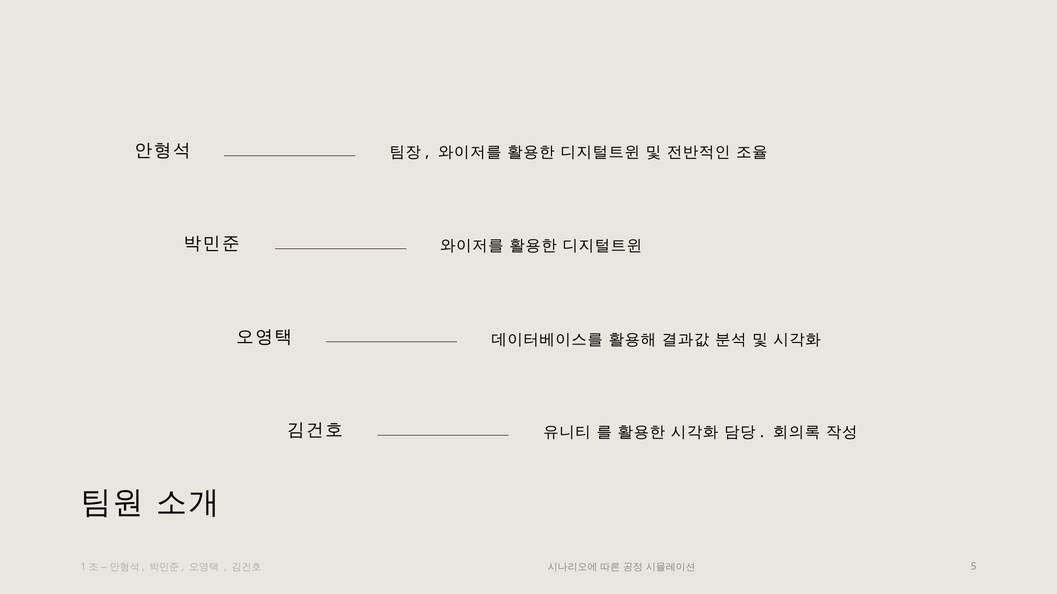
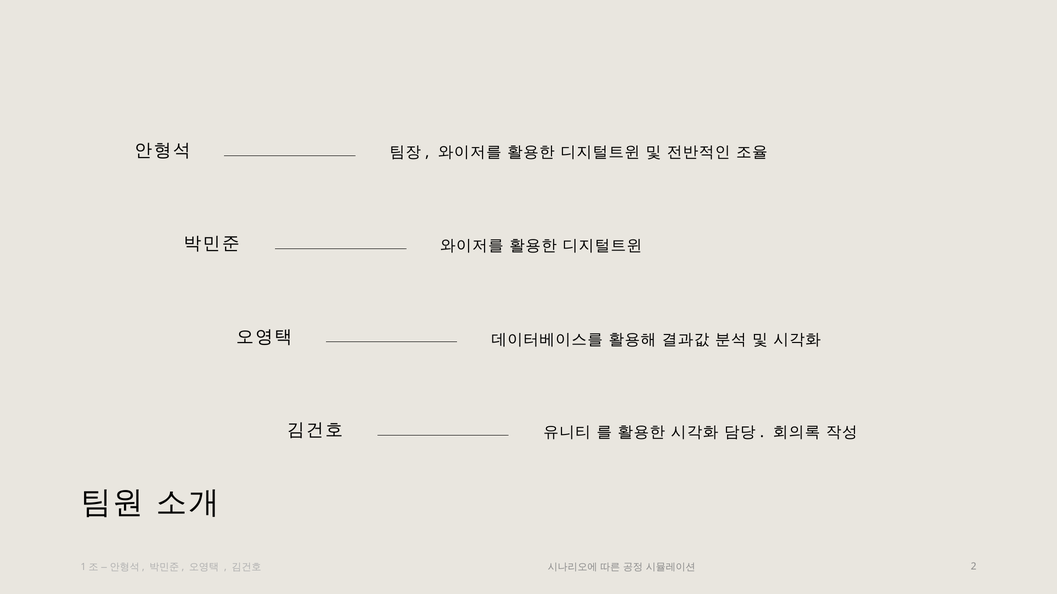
5: 5 -> 2
